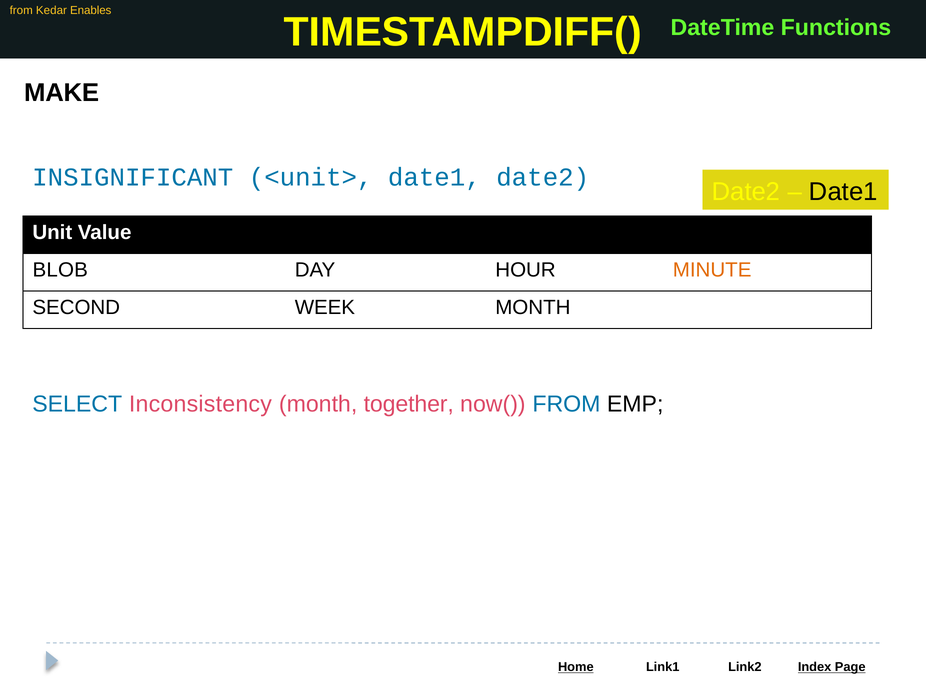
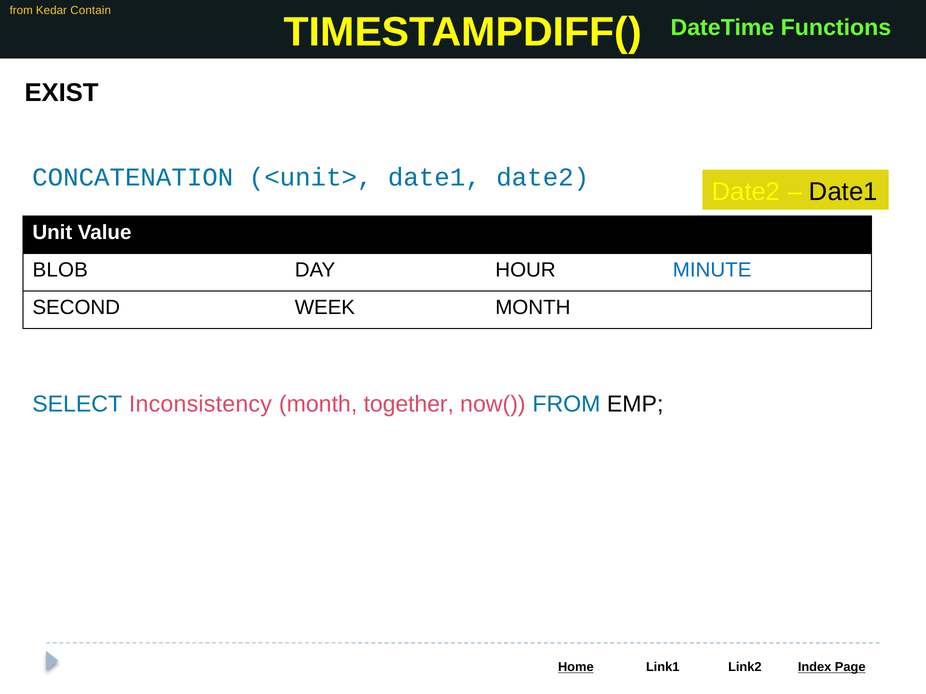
Enables: Enables -> Contain
MAKE: MAKE -> EXIST
INSIGNIFICANT: INSIGNIFICANT -> CONCATENATION
MINUTE colour: orange -> blue
